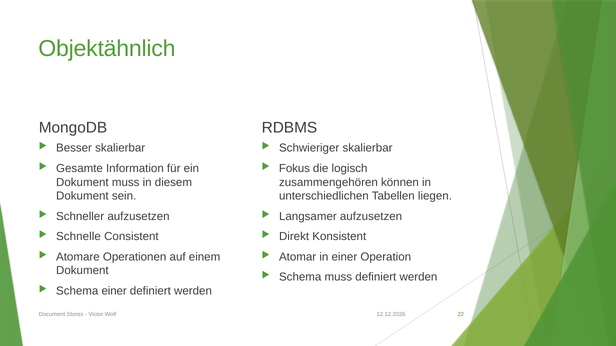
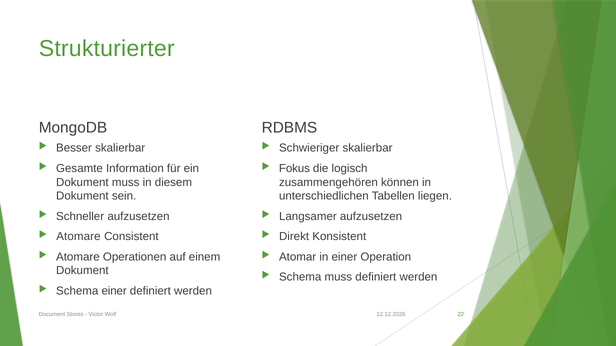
Objektähnlich: Objektähnlich -> Strukturierter
Schnelle at (78, 237): Schnelle -> Atomare
